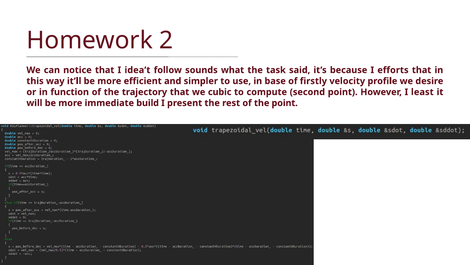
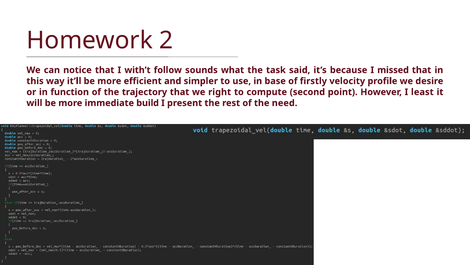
idea’t: idea’t -> with’t
efforts: efforts -> missed
cubic: cubic -> right
the point: point -> need
